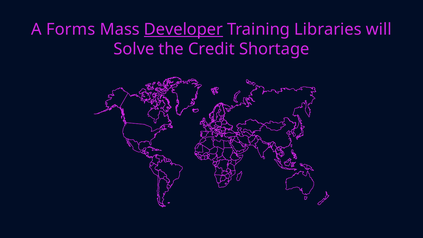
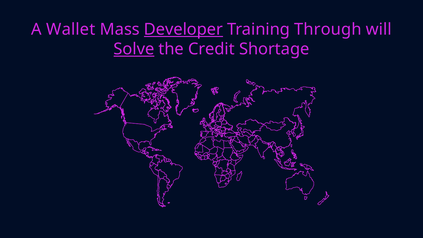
Forms: Forms -> Wallet
Libraries: Libraries -> Through
Solve underline: none -> present
